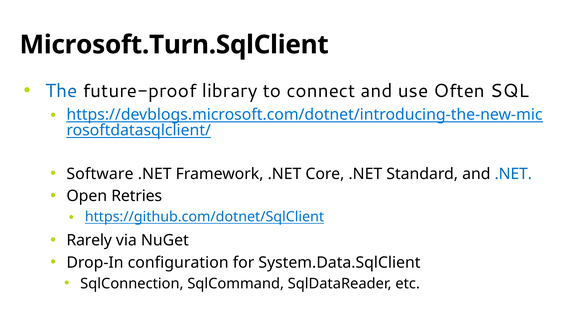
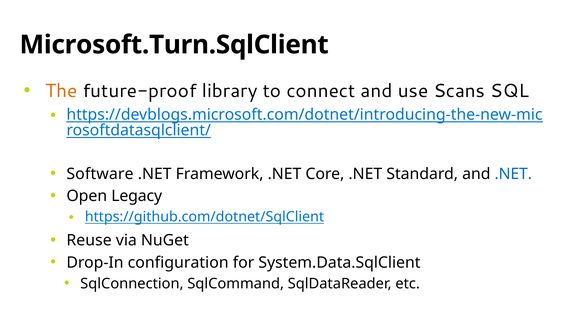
The colour: blue -> orange
Often: Often -> Scans
Retries: Retries -> Legacy
Rarely: Rarely -> Reuse
